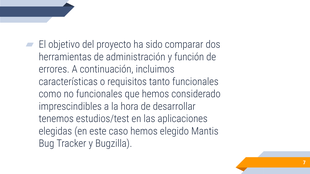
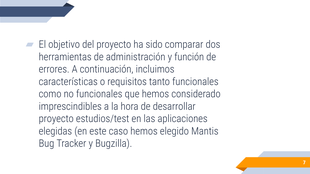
tenemos at (56, 119): tenemos -> proyecto
